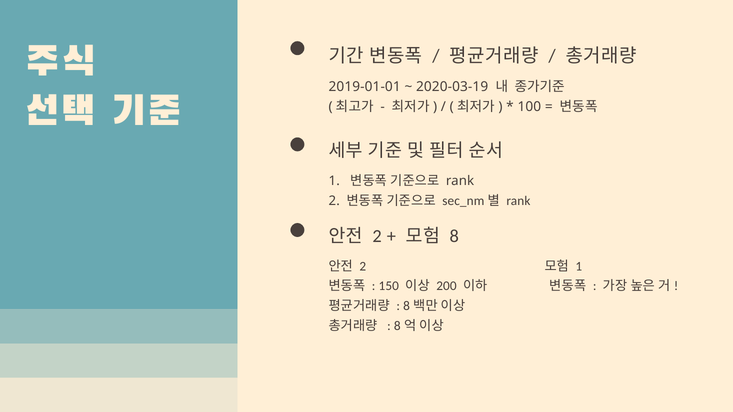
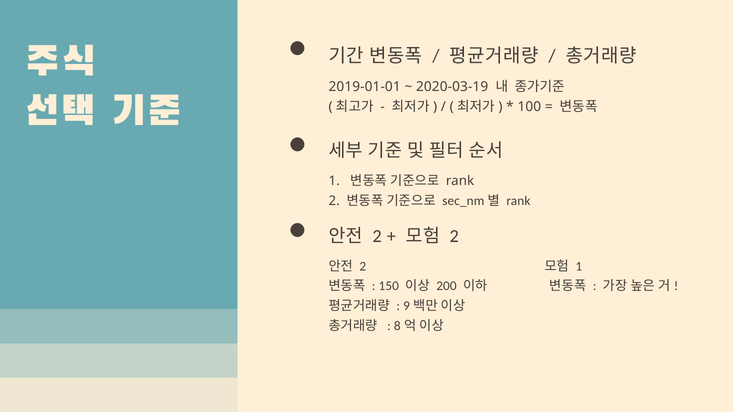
8 at (454, 236): 8 -> 2
8 at (407, 306): 8 -> 9
